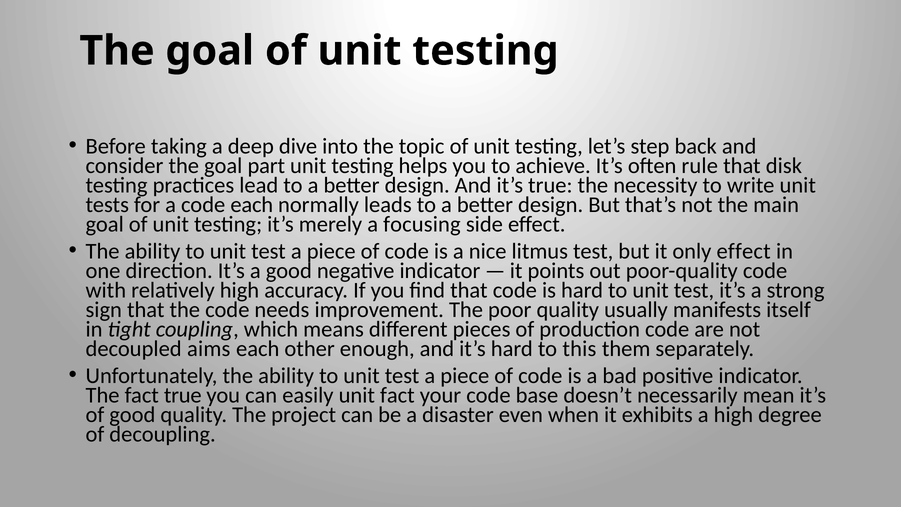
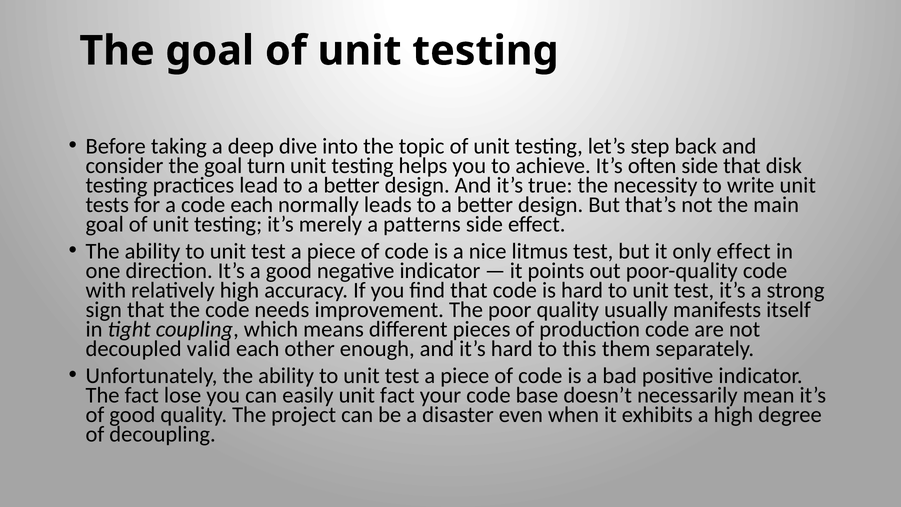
part: part -> turn
often rule: rule -> side
focusing: focusing -> patterns
aims: aims -> valid
fact true: true -> lose
